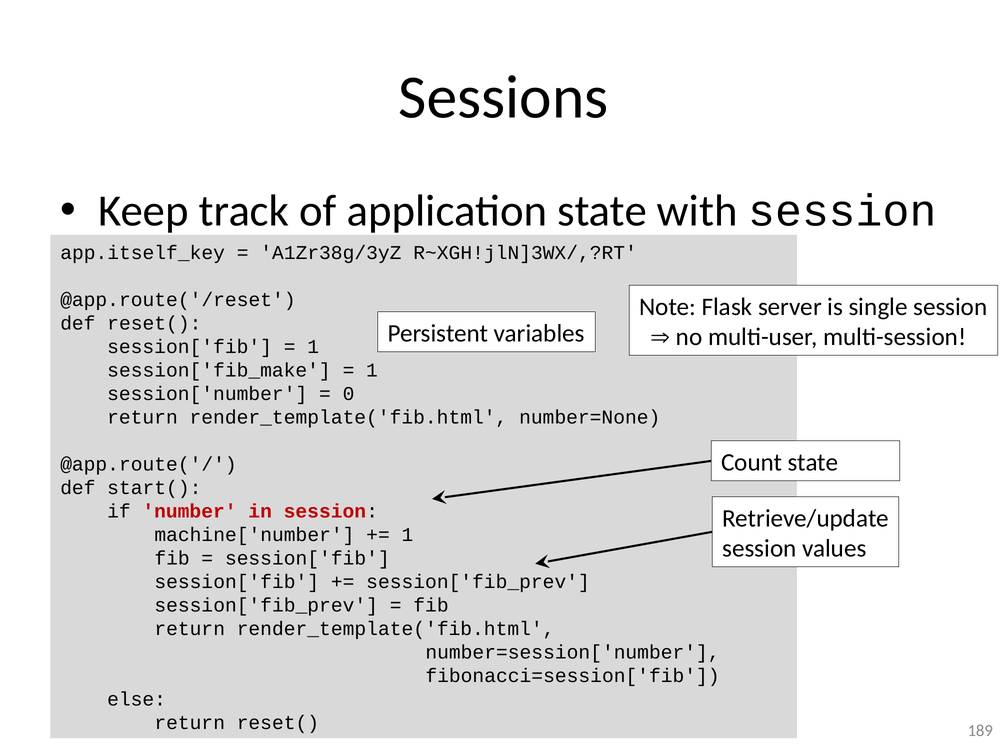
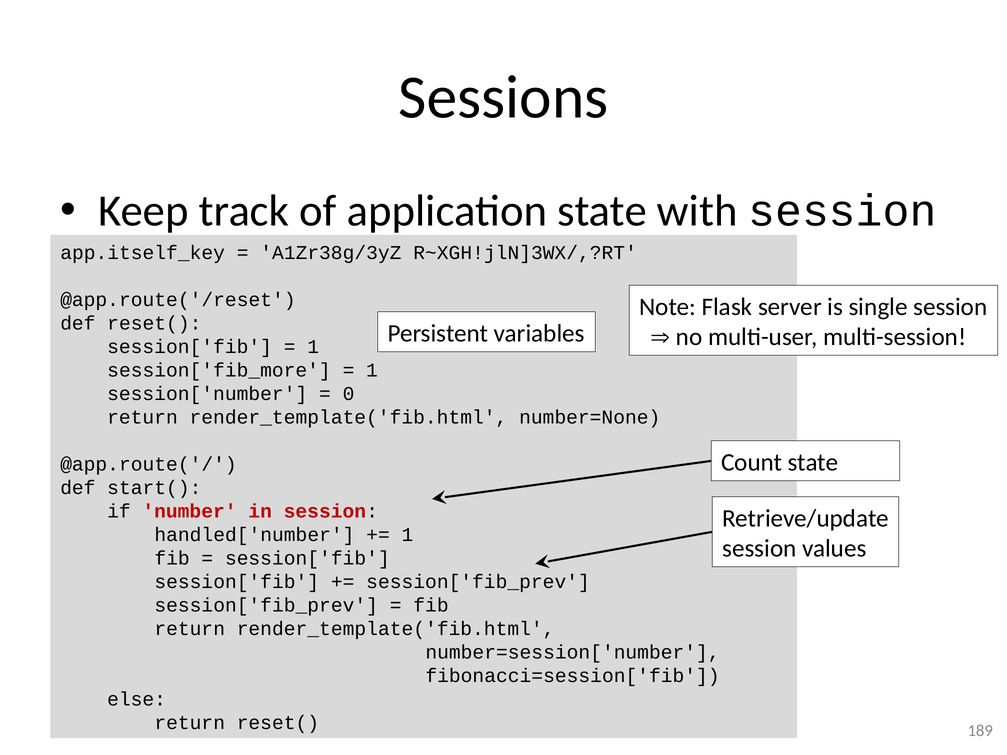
session['fib_make: session['fib_make -> session['fib_more
machine['number: machine['number -> handled['number
